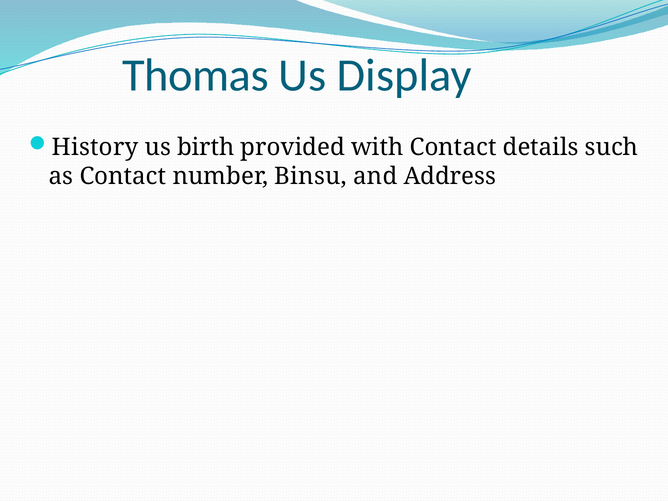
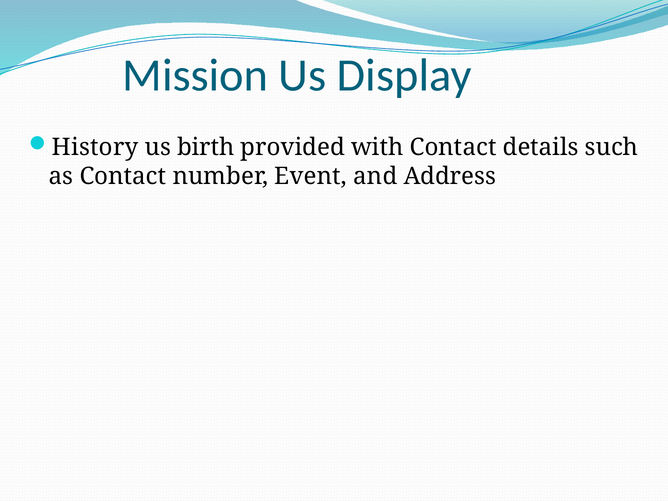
Thomas: Thomas -> Mission
Binsu: Binsu -> Event
